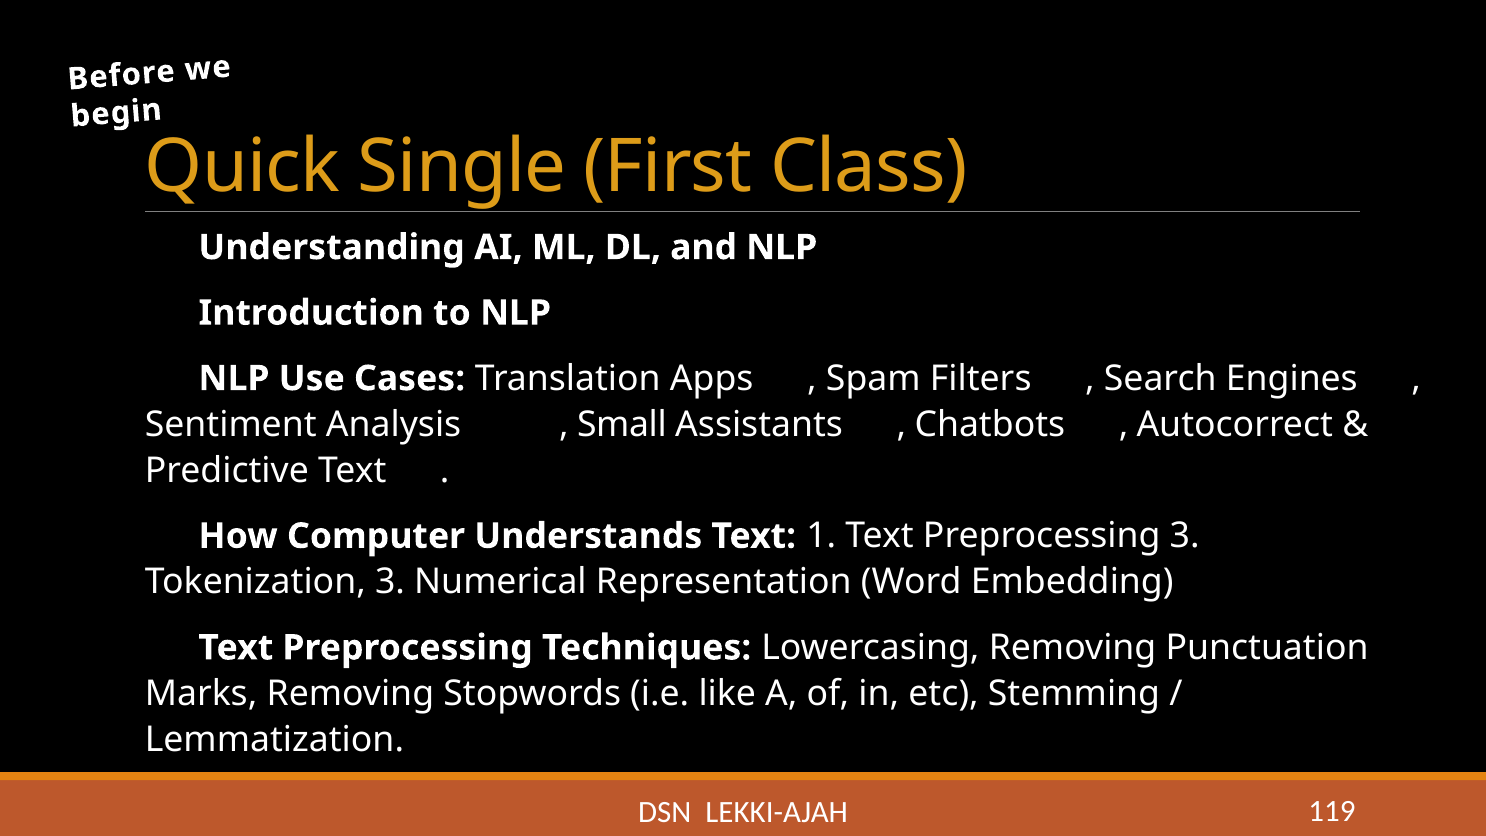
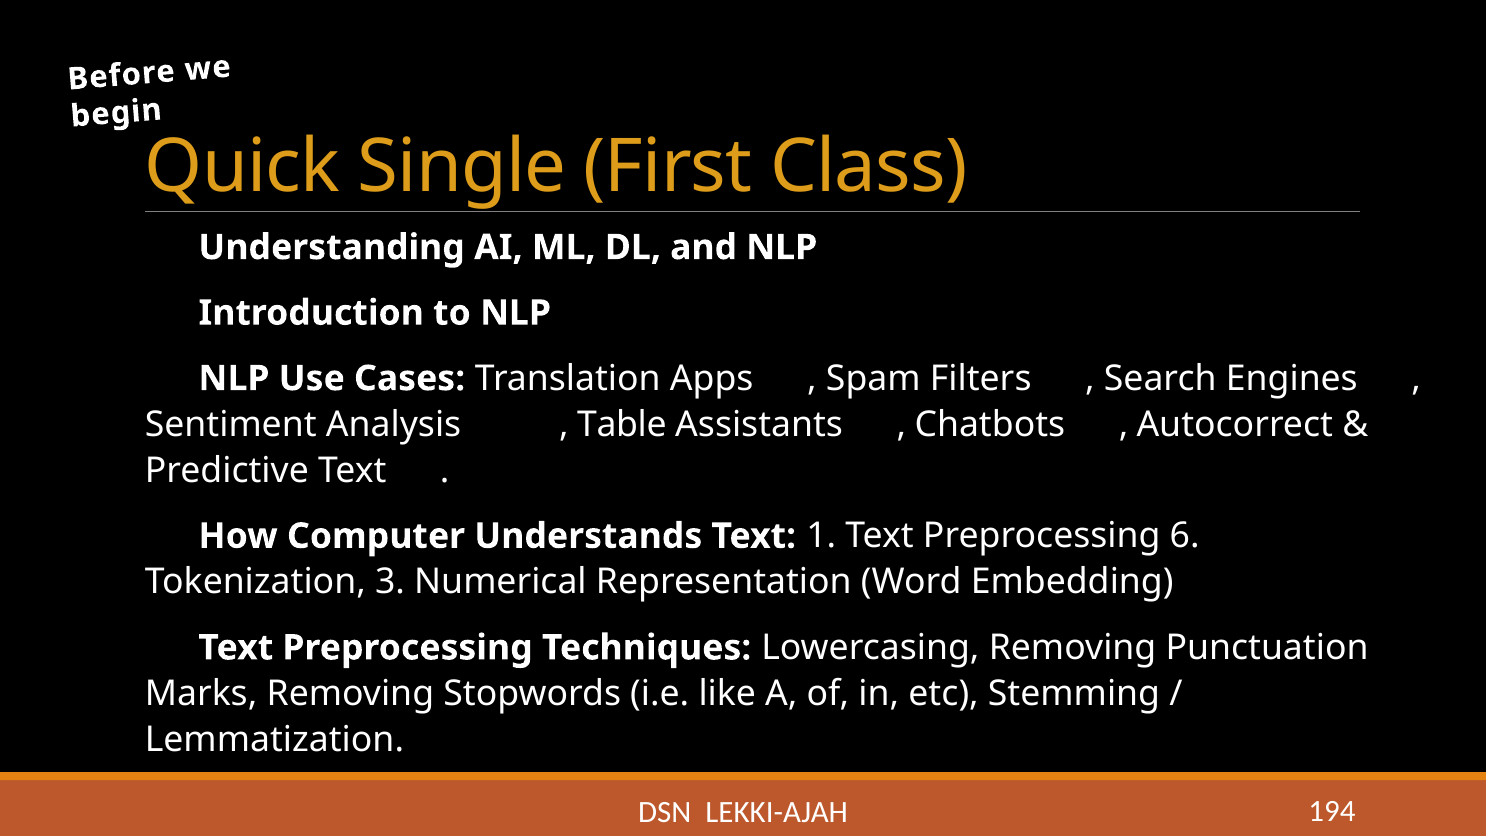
Small: Small -> Table
Preprocessing 3: 3 -> 6
119: 119 -> 194
